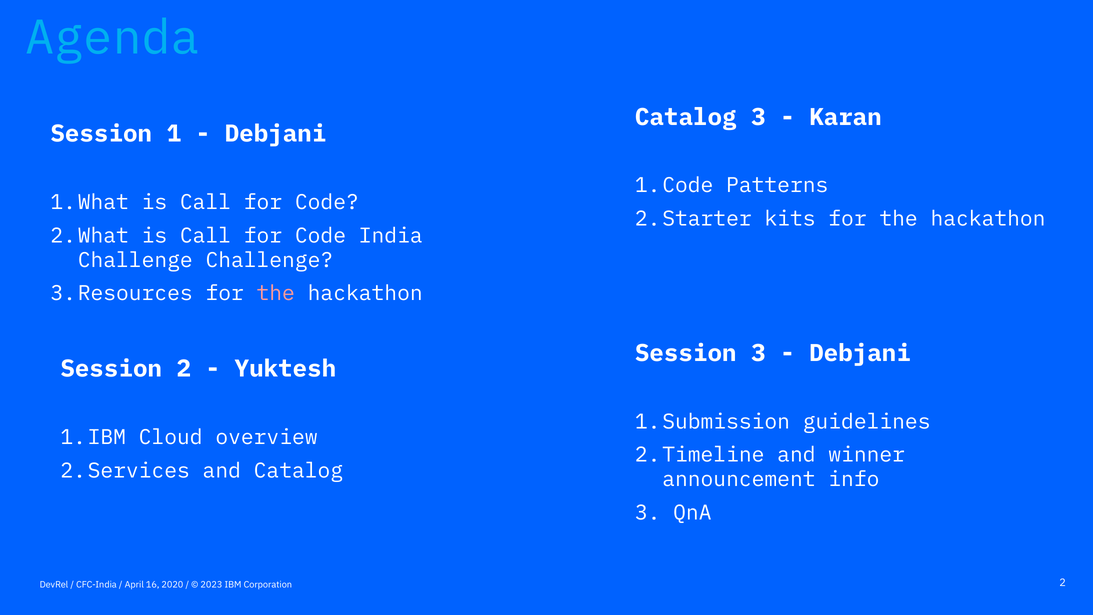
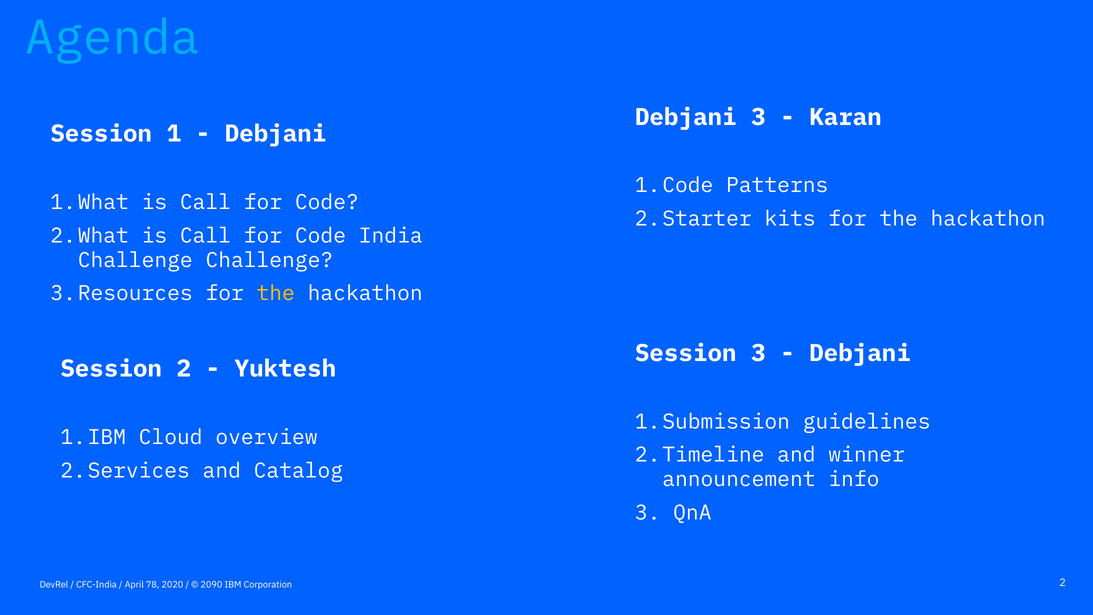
Catalog at (686, 117): Catalog -> Debjani
the at (276, 293) colour: pink -> yellow
16: 16 -> 78
2023: 2023 -> 2090
